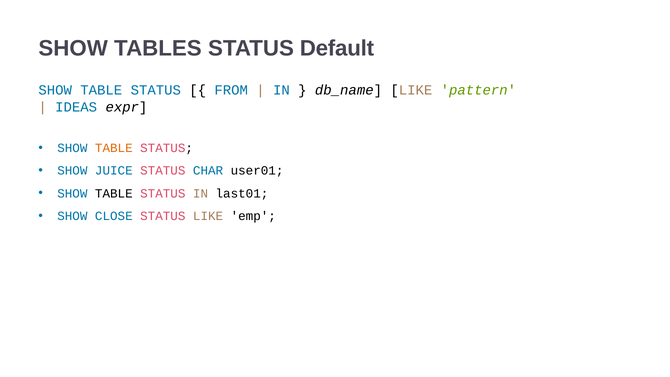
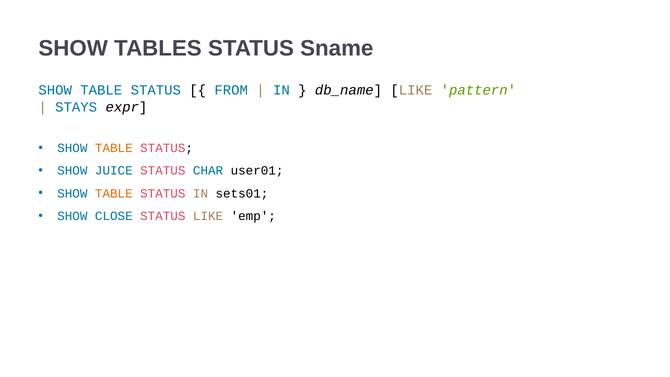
Default: Default -> Sname
IDEAS: IDEAS -> STAYS
TABLE at (114, 193) colour: black -> orange
last01: last01 -> sets01
